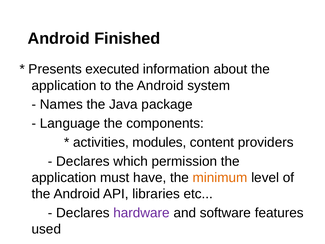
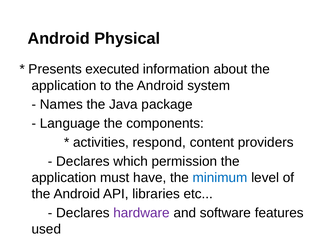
Finished: Finished -> Physical
modules: modules -> respond
minimum colour: orange -> blue
